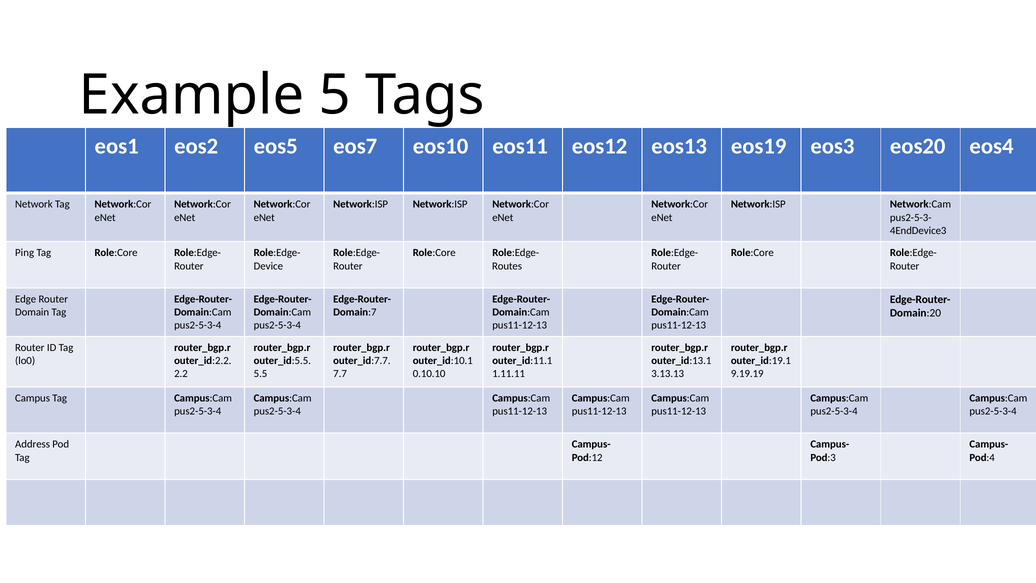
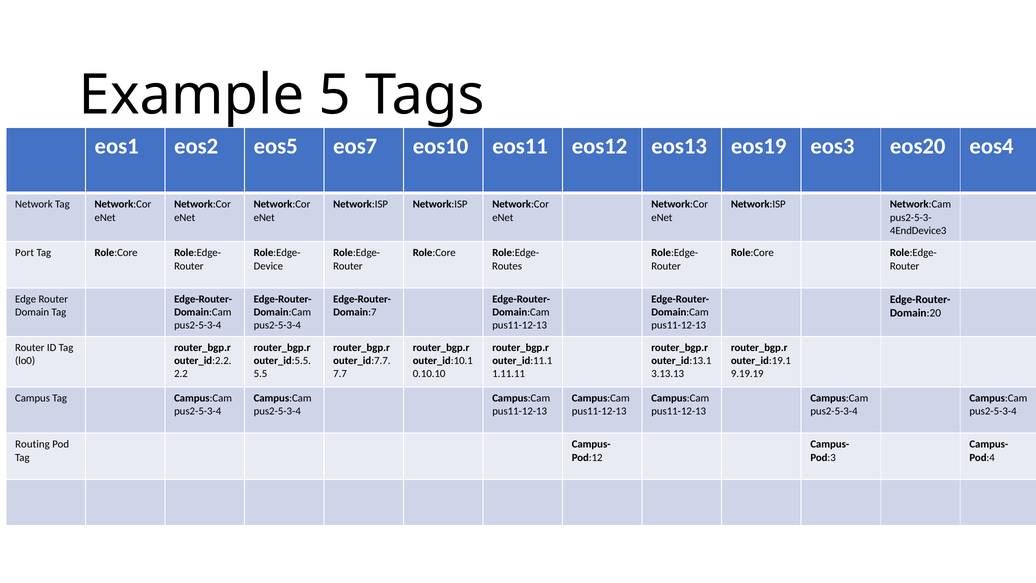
Ping: Ping -> Port
Address: Address -> Routing
